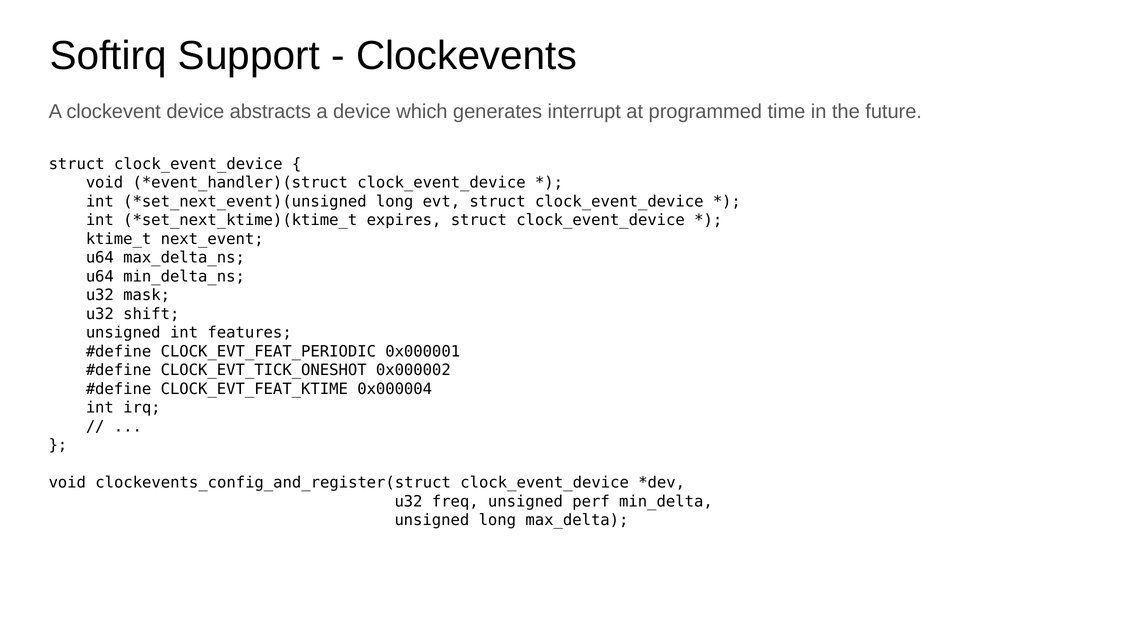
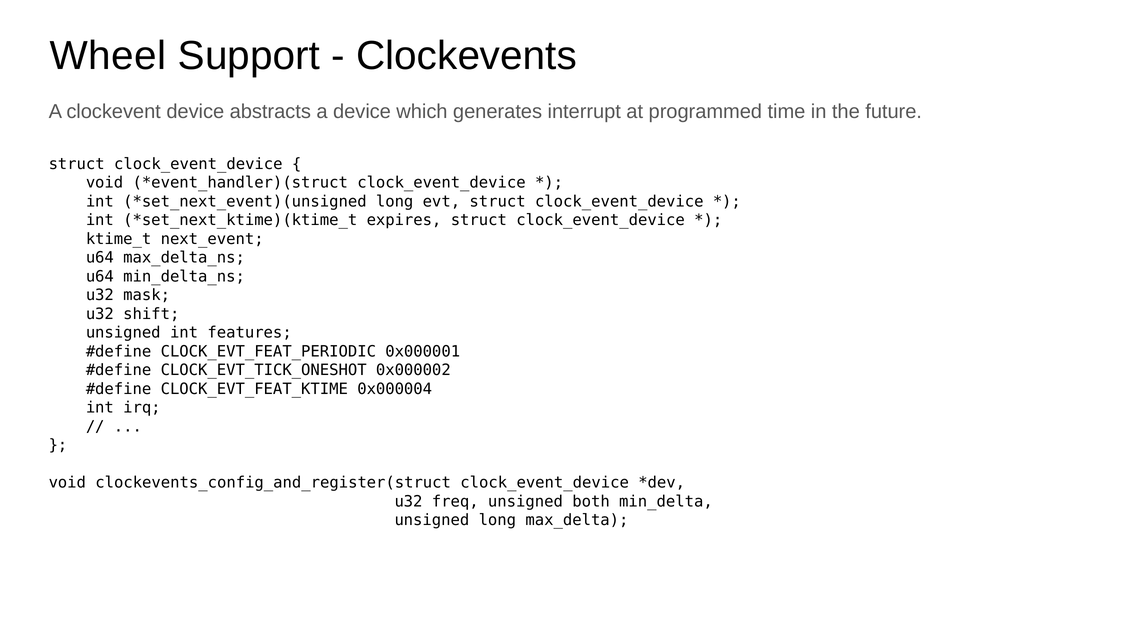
Softirq: Softirq -> Wheel
perf: perf -> both
